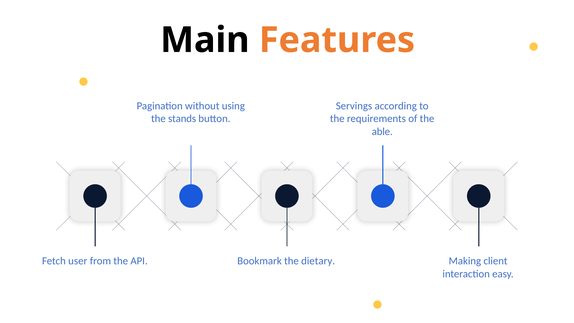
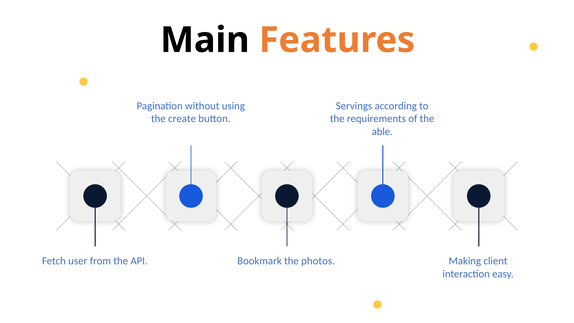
stands: stands -> create
dietary: dietary -> photos
